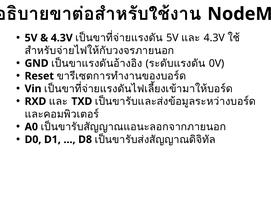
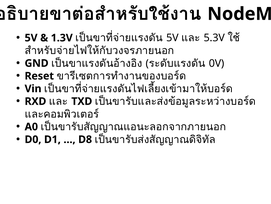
4.3V at (62, 38): 4.3V -> 1.3V
4.3V at (214, 38): 4.3V -> 5.3V
